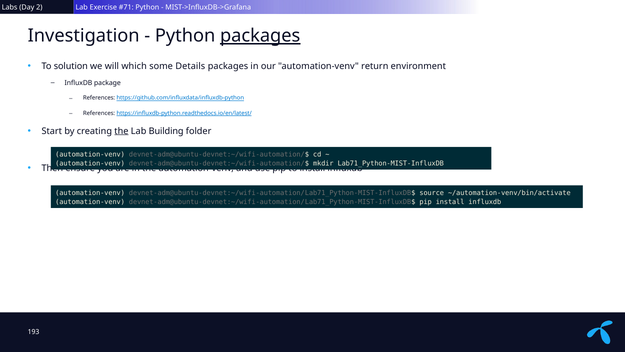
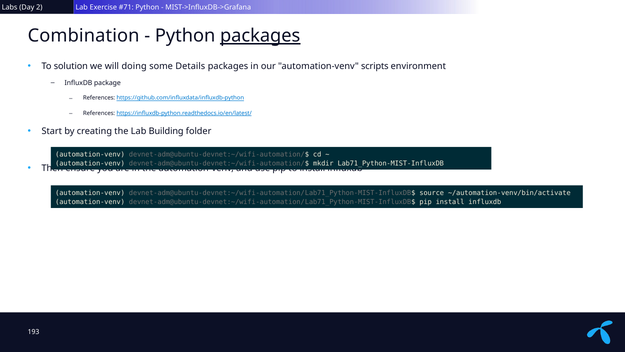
Investigation: Investigation -> Combination
which: which -> doing
return: return -> scripts
the at (121, 131) underline: present -> none
